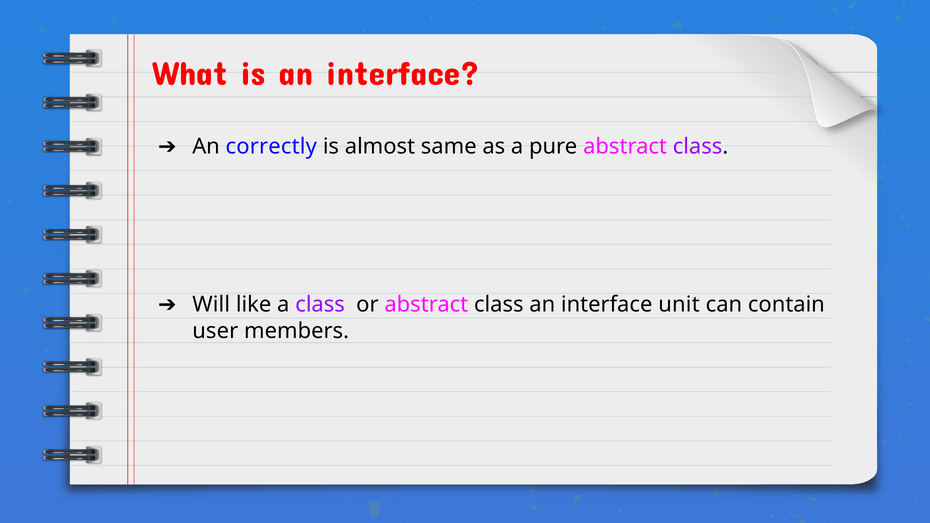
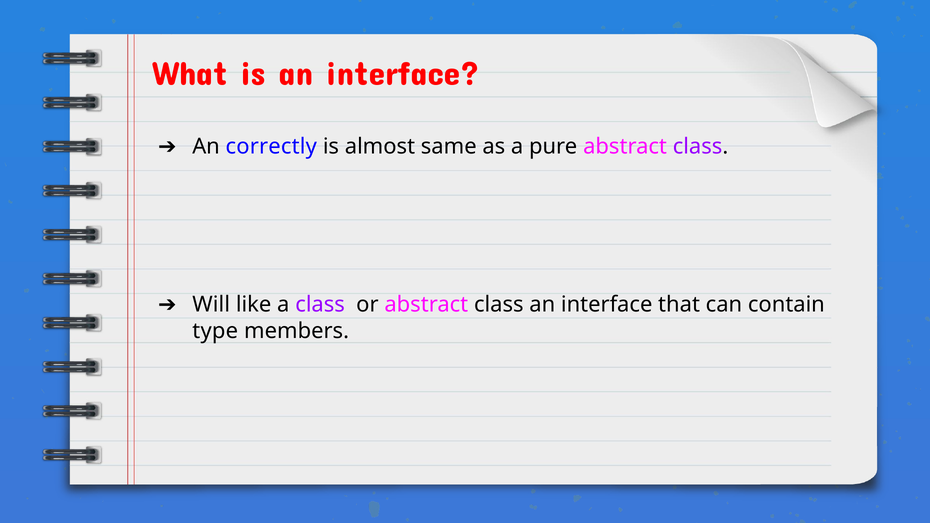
unit: unit -> that
user: user -> type
